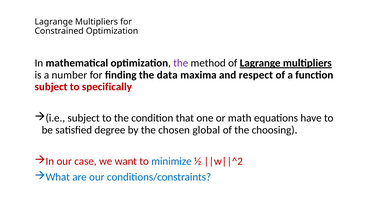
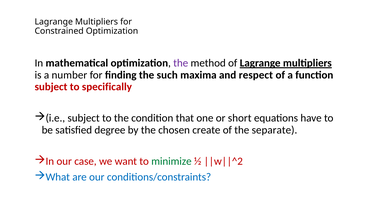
data: data -> such
math: math -> short
global: global -> create
choosing: choosing -> separate
minimize colour: blue -> green
